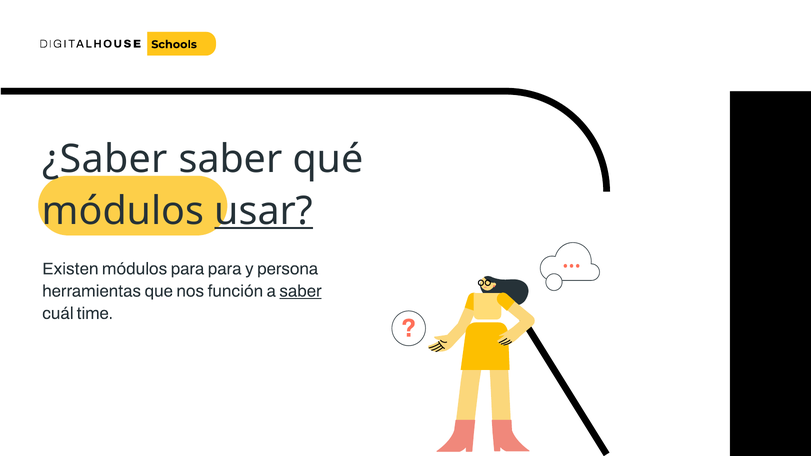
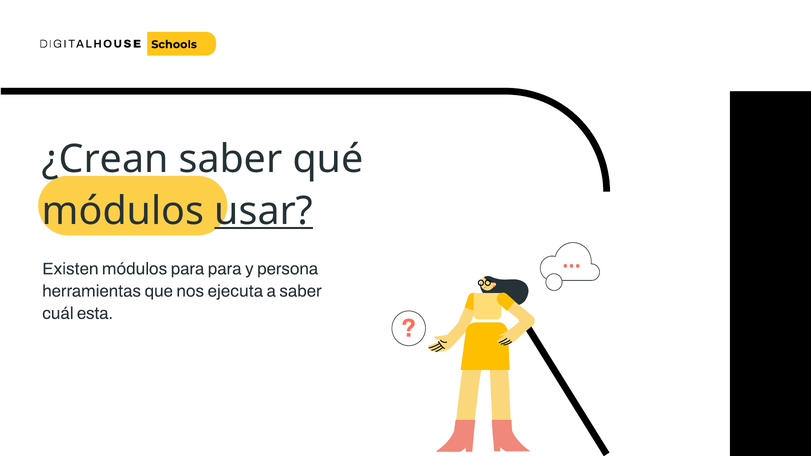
¿Saber: ¿Saber -> ¿Crean
función: función -> ejecuta
saber at (300, 291) underline: present -> none
time: time -> esta
